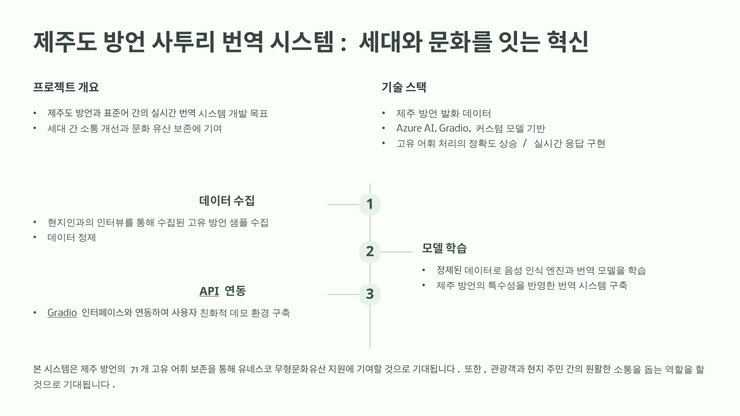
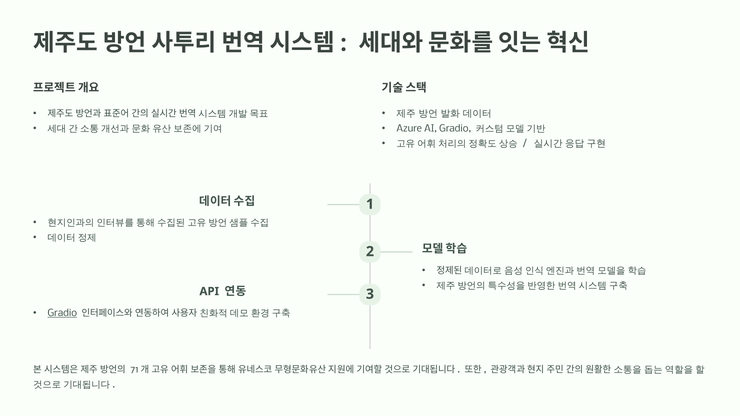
API underline: present -> none
